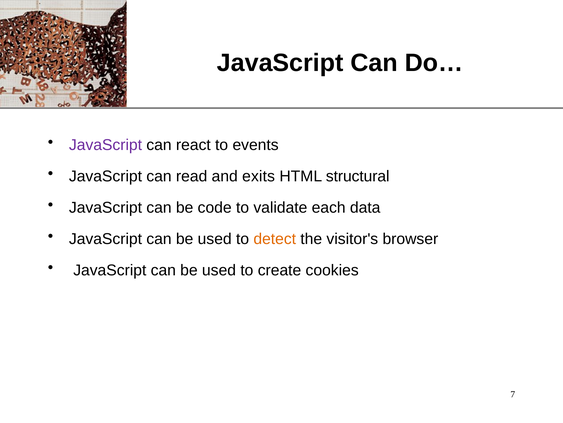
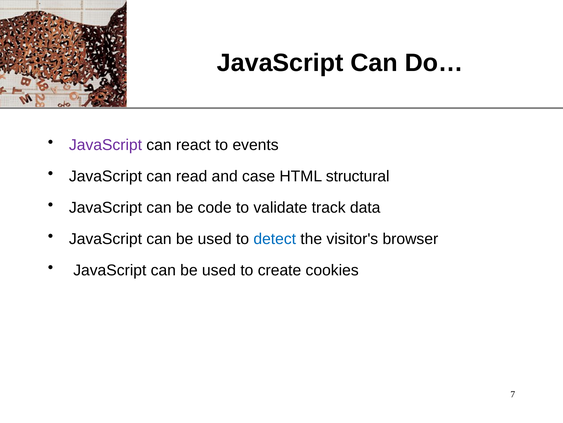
exits: exits -> case
each: each -> track
detect colour: orange -> blue
